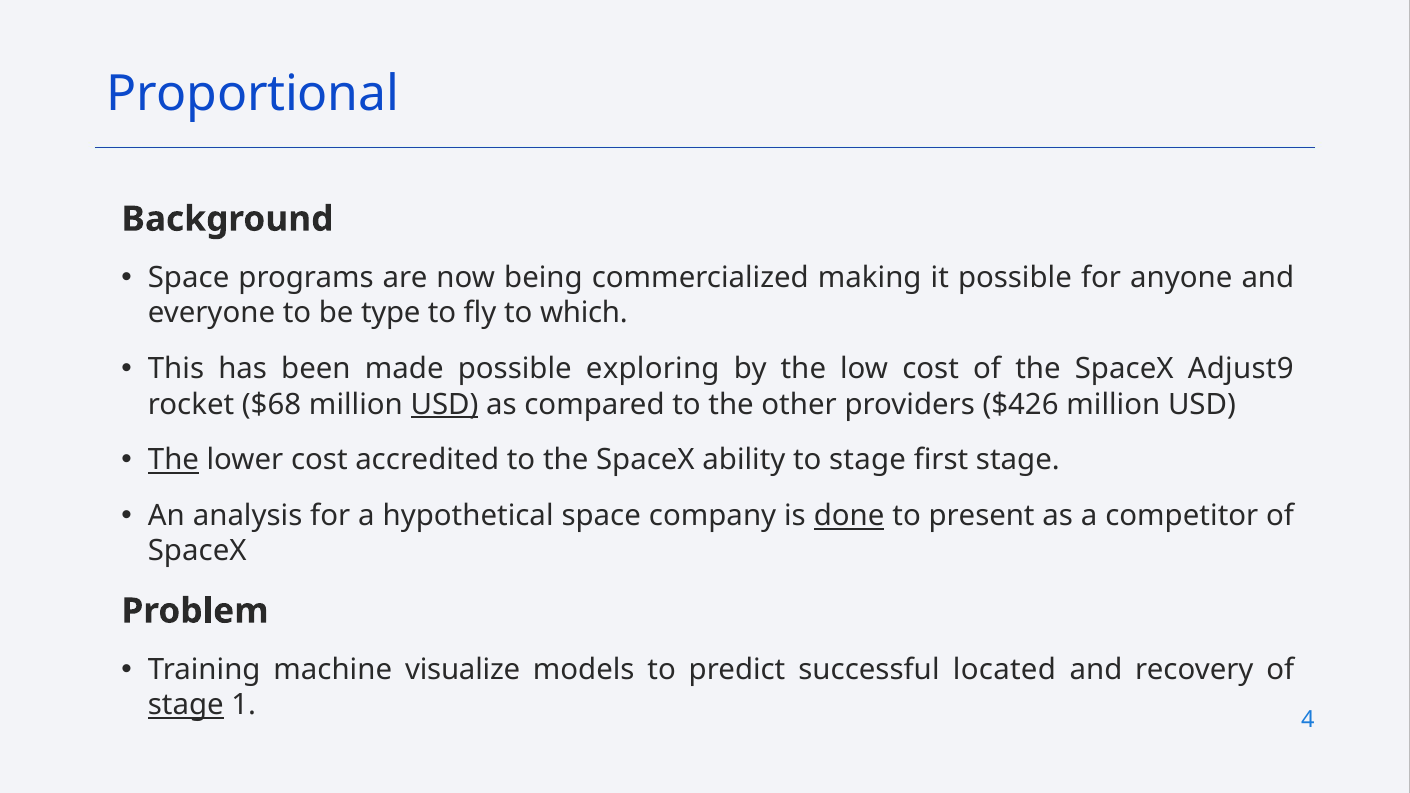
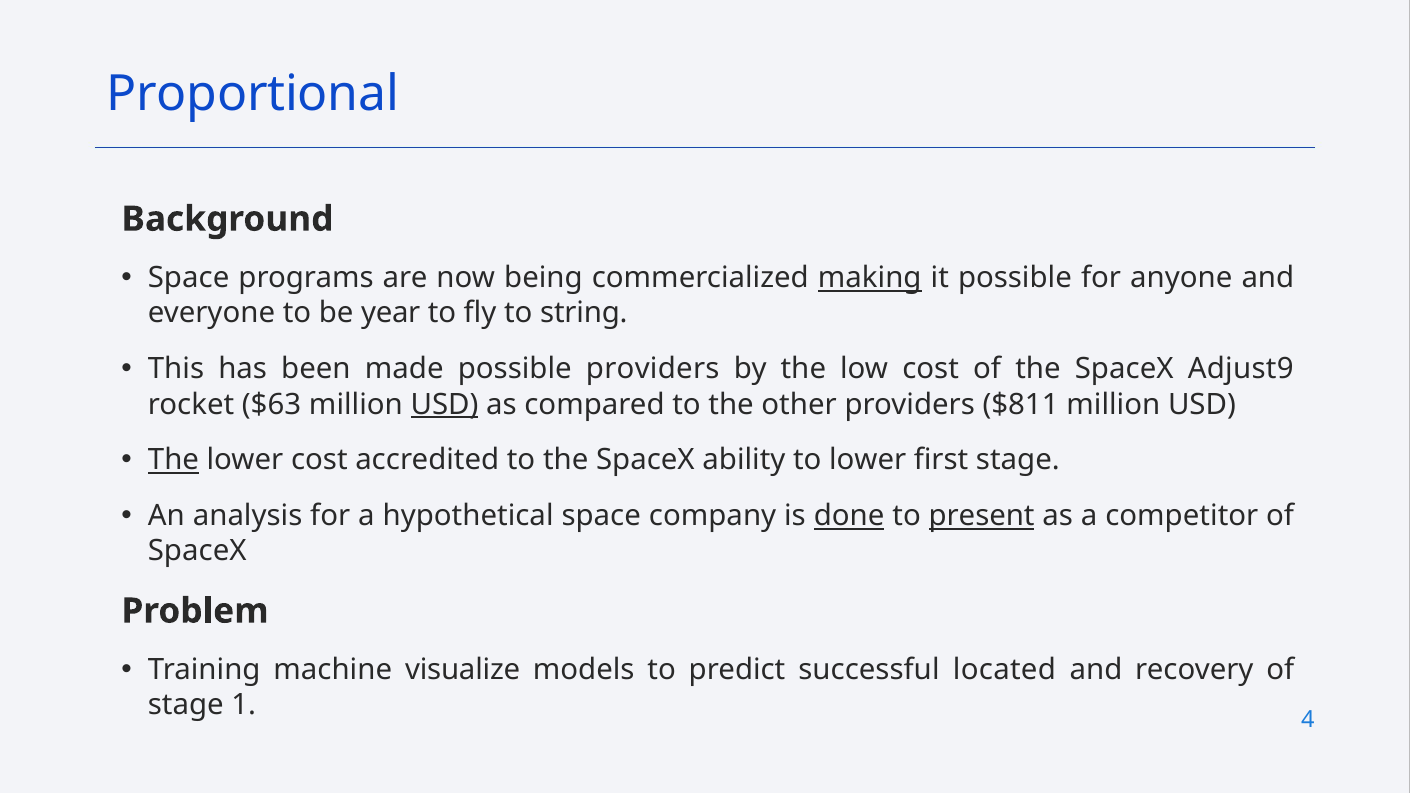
making underline: none -> present
type: type -> year
which: which -> string
possible exploring: exploring -> providers
$68: $68 -> $63
$426: $426 -> $811
to stage: stage -> lower
present underline: none -> present
stage at (186, 705) underline: present -> none
